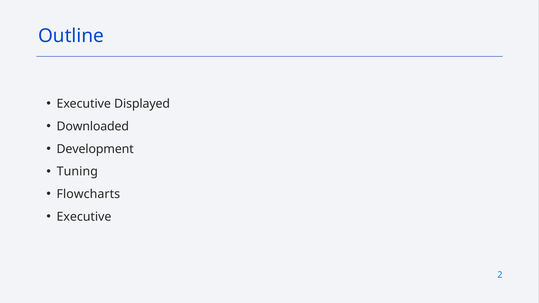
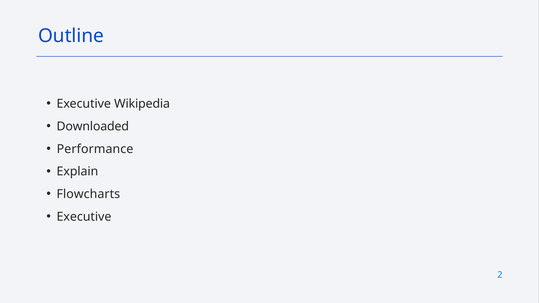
Displayed: Displayed -> Wikipedia
Development: Development -> Performance
Tuning: Tuning -> Explain
